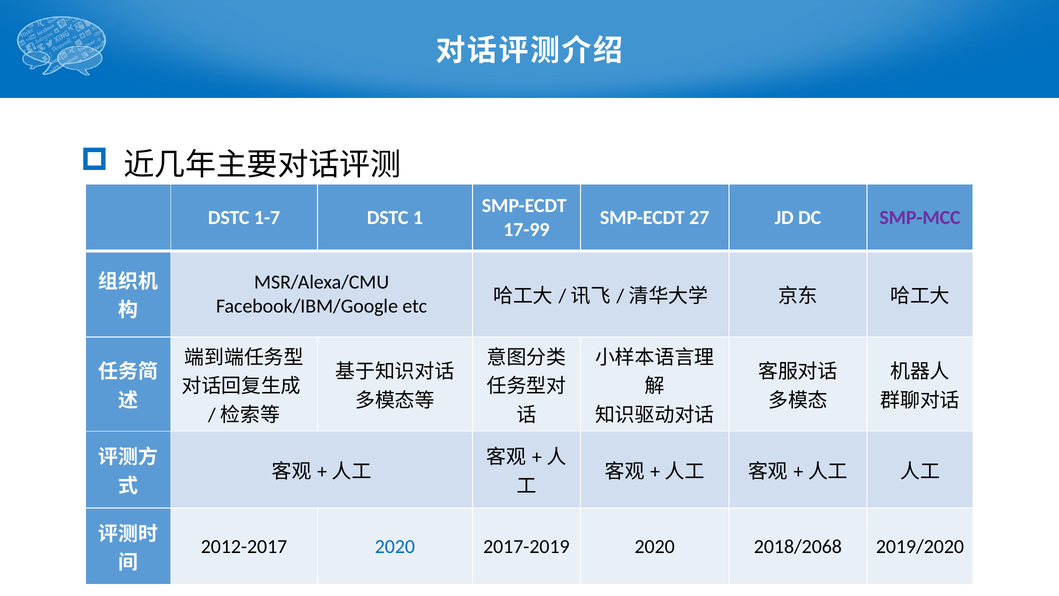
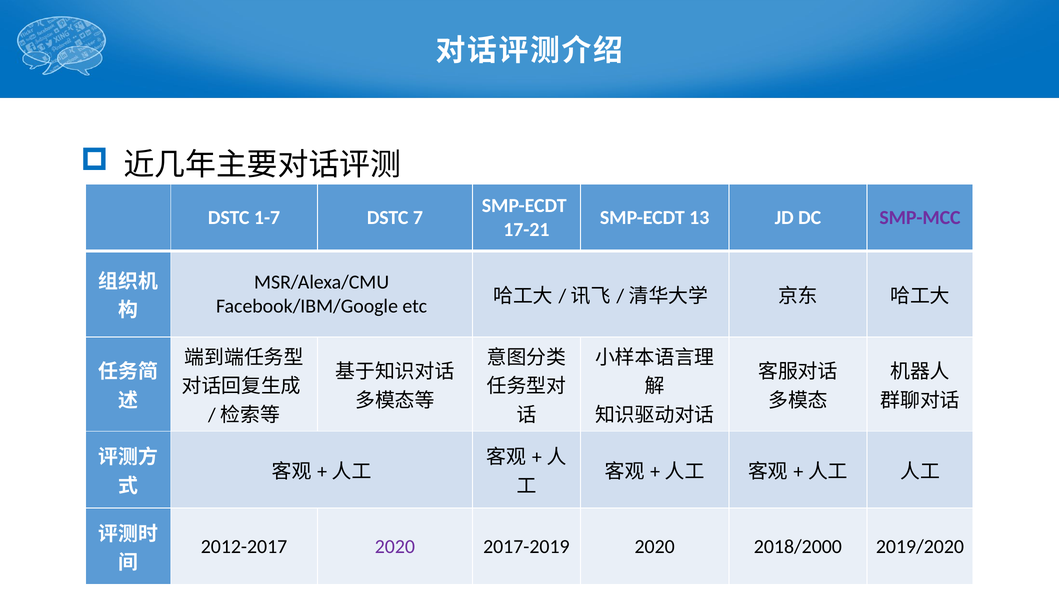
1: 1 -> 7
27: 27 -> 13
17-99: 17-99 -> 17-21
2020 at (395, 546) colour: blue -> purple
2018/2068: 2018/2068 -> 2018/2000
